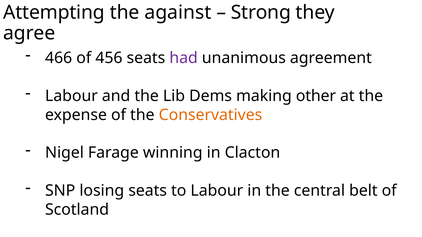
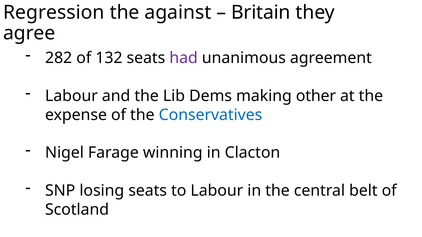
Attempting: Attempting -> Regression
Strong: Strong -> Britain
466: 466 -> 282
456: 456 -> 132
Conservatives colour: orange -> blue
